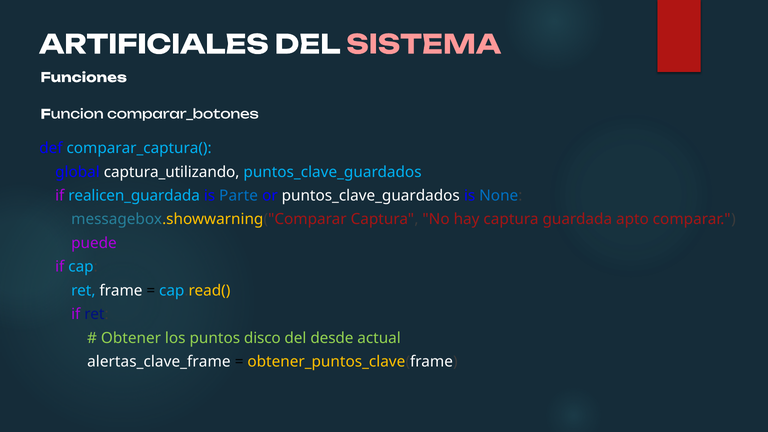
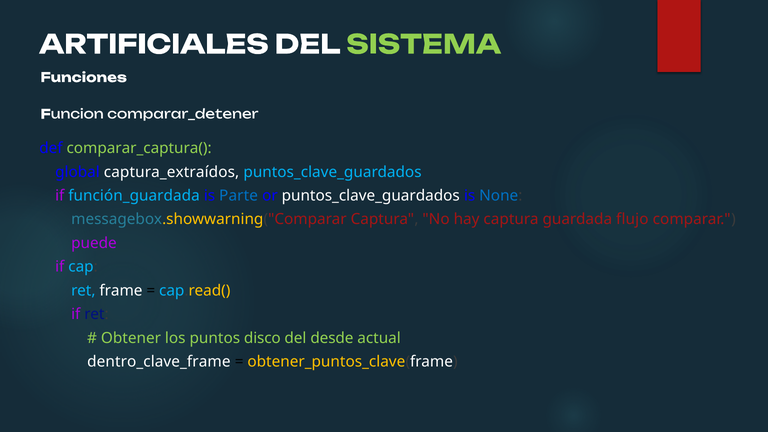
SISTEMA colour: pink -> light green
comparar_botones: comparar_botones -> comparar_detener
comparar_captura( colour: light blue -> light green
captura_utilizando: captura_utilizando -> captura_extraídos
realicen_guardada: realicen_guardada -> función_guardada
apto: apto -> flujo
alertas_clave_frame: alertas_clave_frame -> dentro_clave_frame
